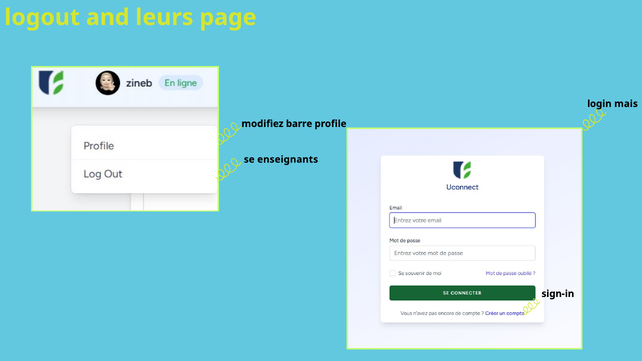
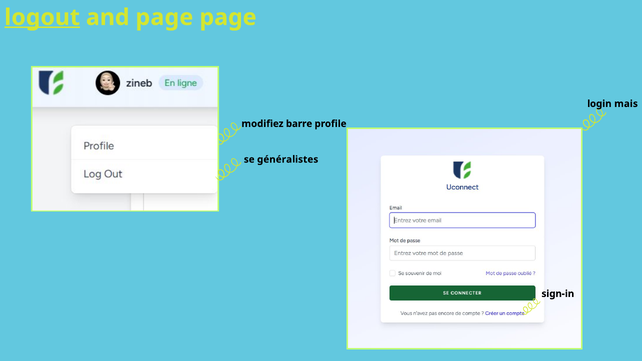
logout underline: none -> present
and leurs: leurs -> page
enseignants: enseignants -> généralistes
